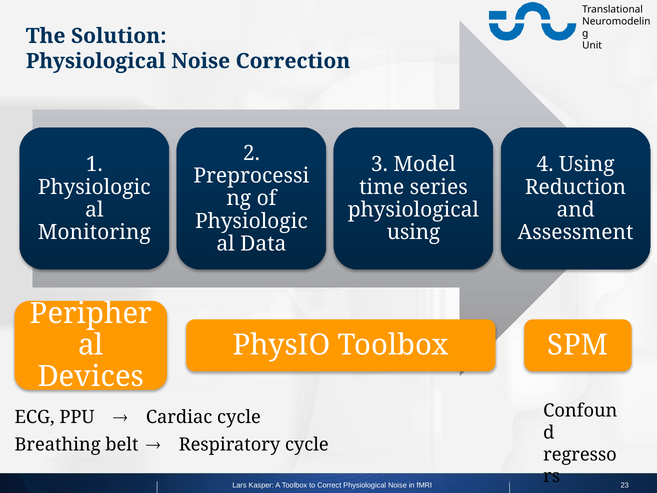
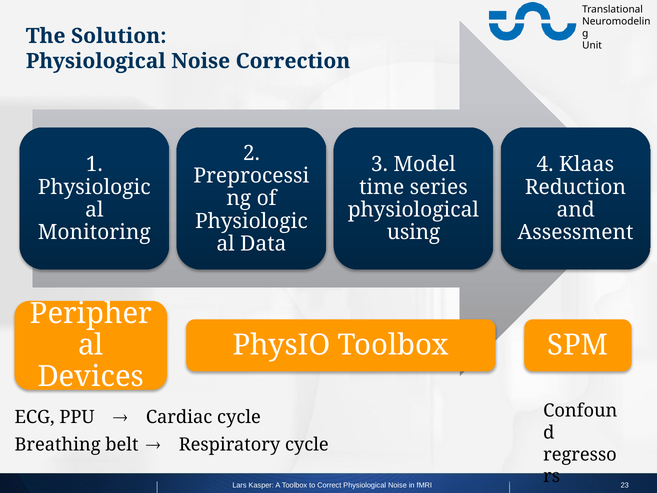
Using at (587, 164): Using -> Klaas
